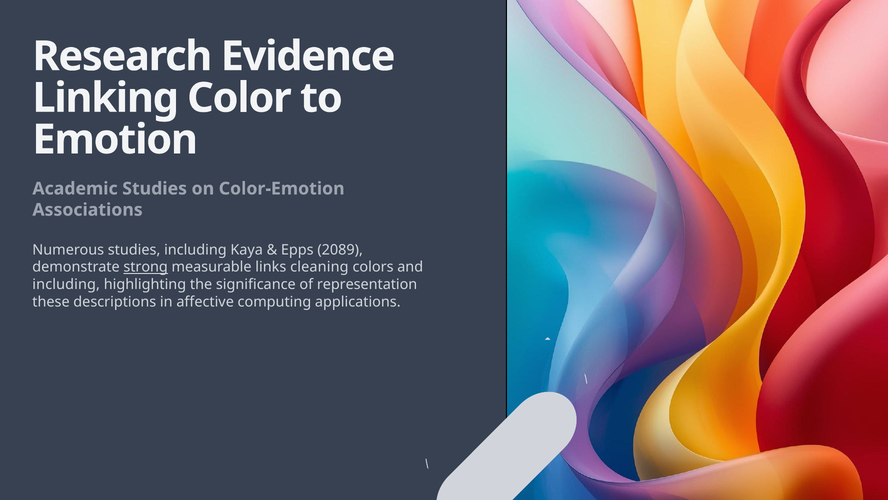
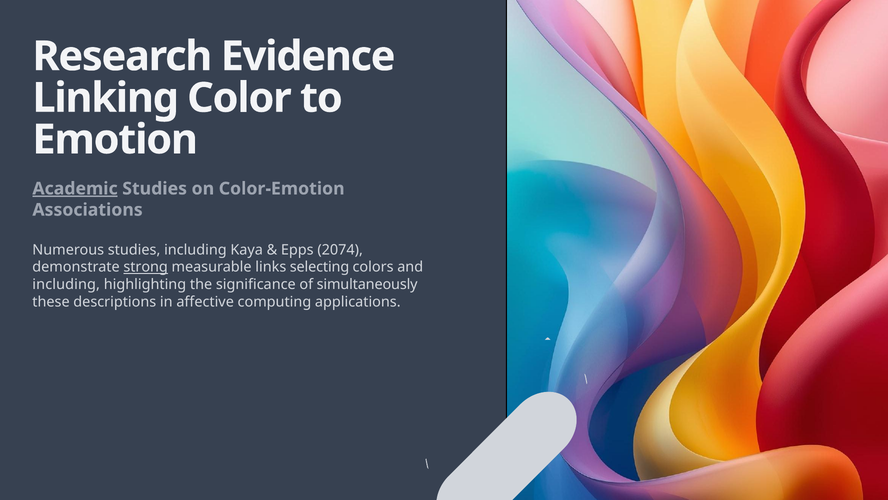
Academic underline: none -> present
2089: 2089 -> 2074
cleaning: cleaning -> selecting
representation: representation -> simultaneously
